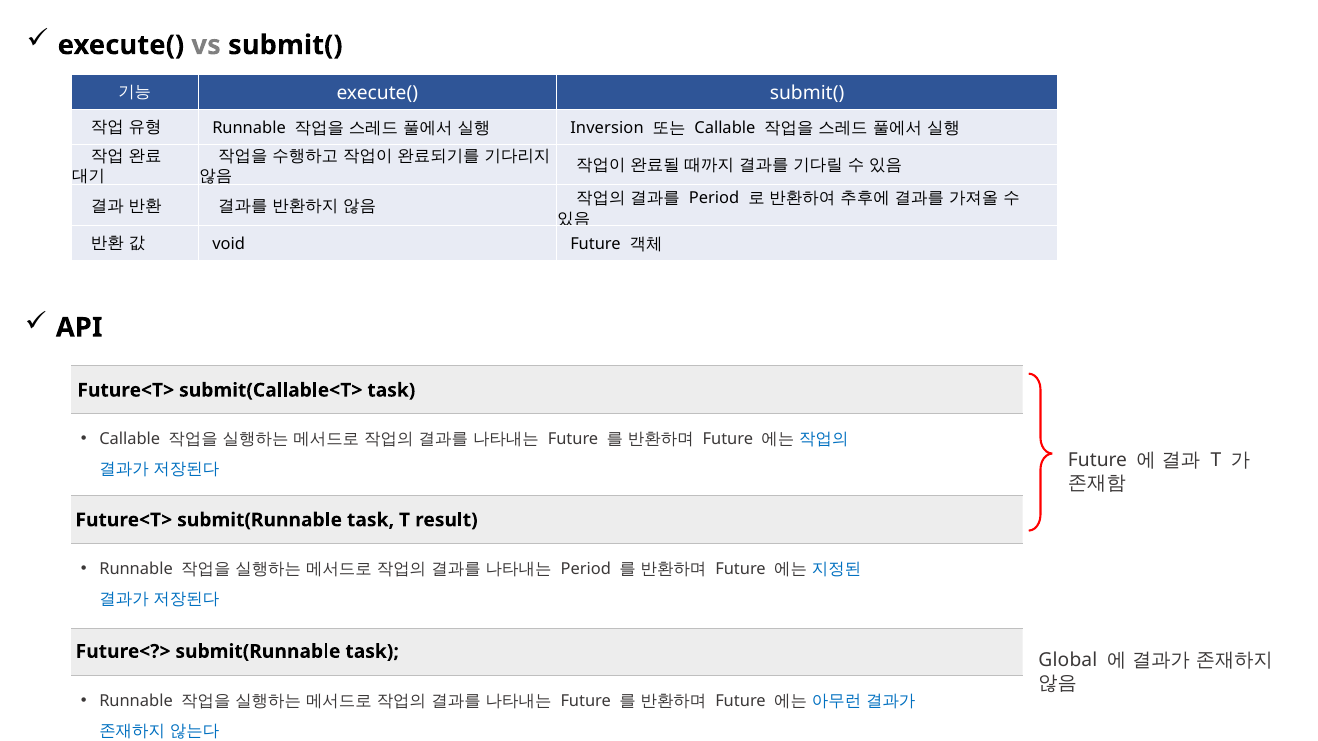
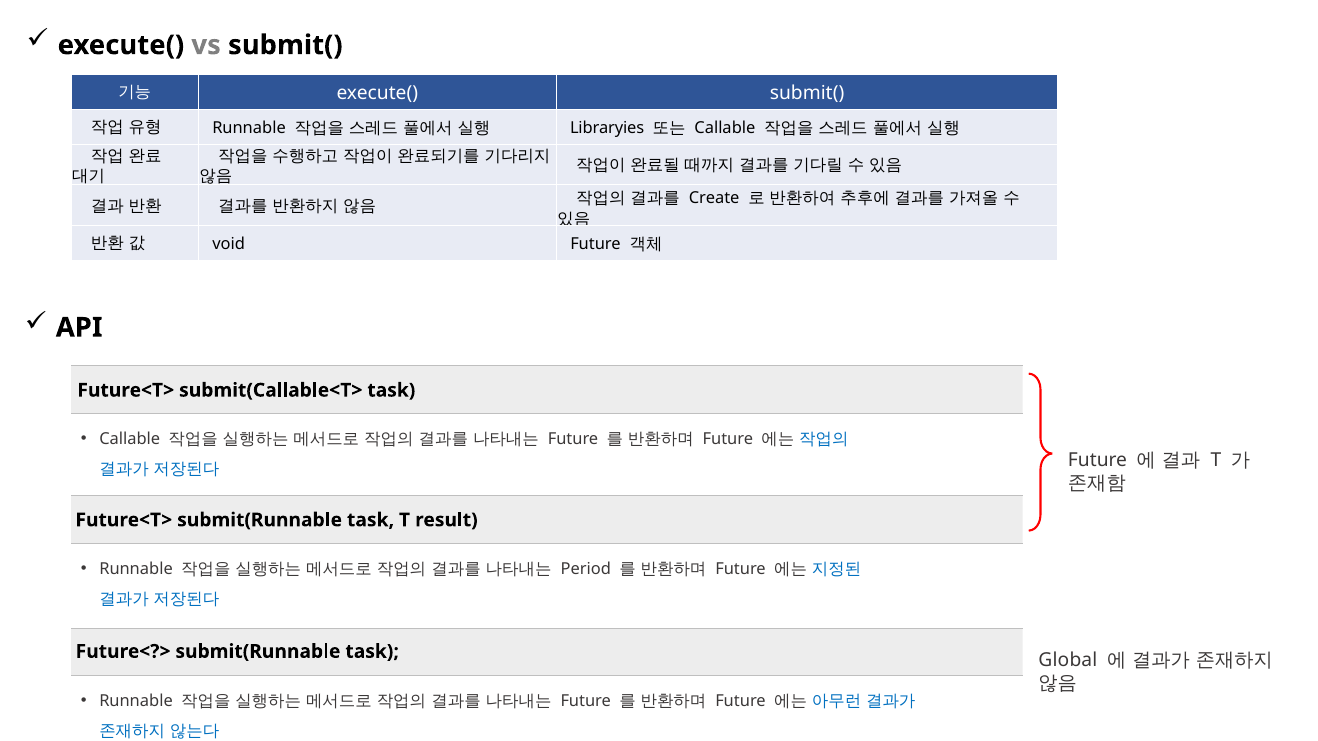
Inversion: Inversion -> Libraryies
Period at (714, 198): Period -> Create
